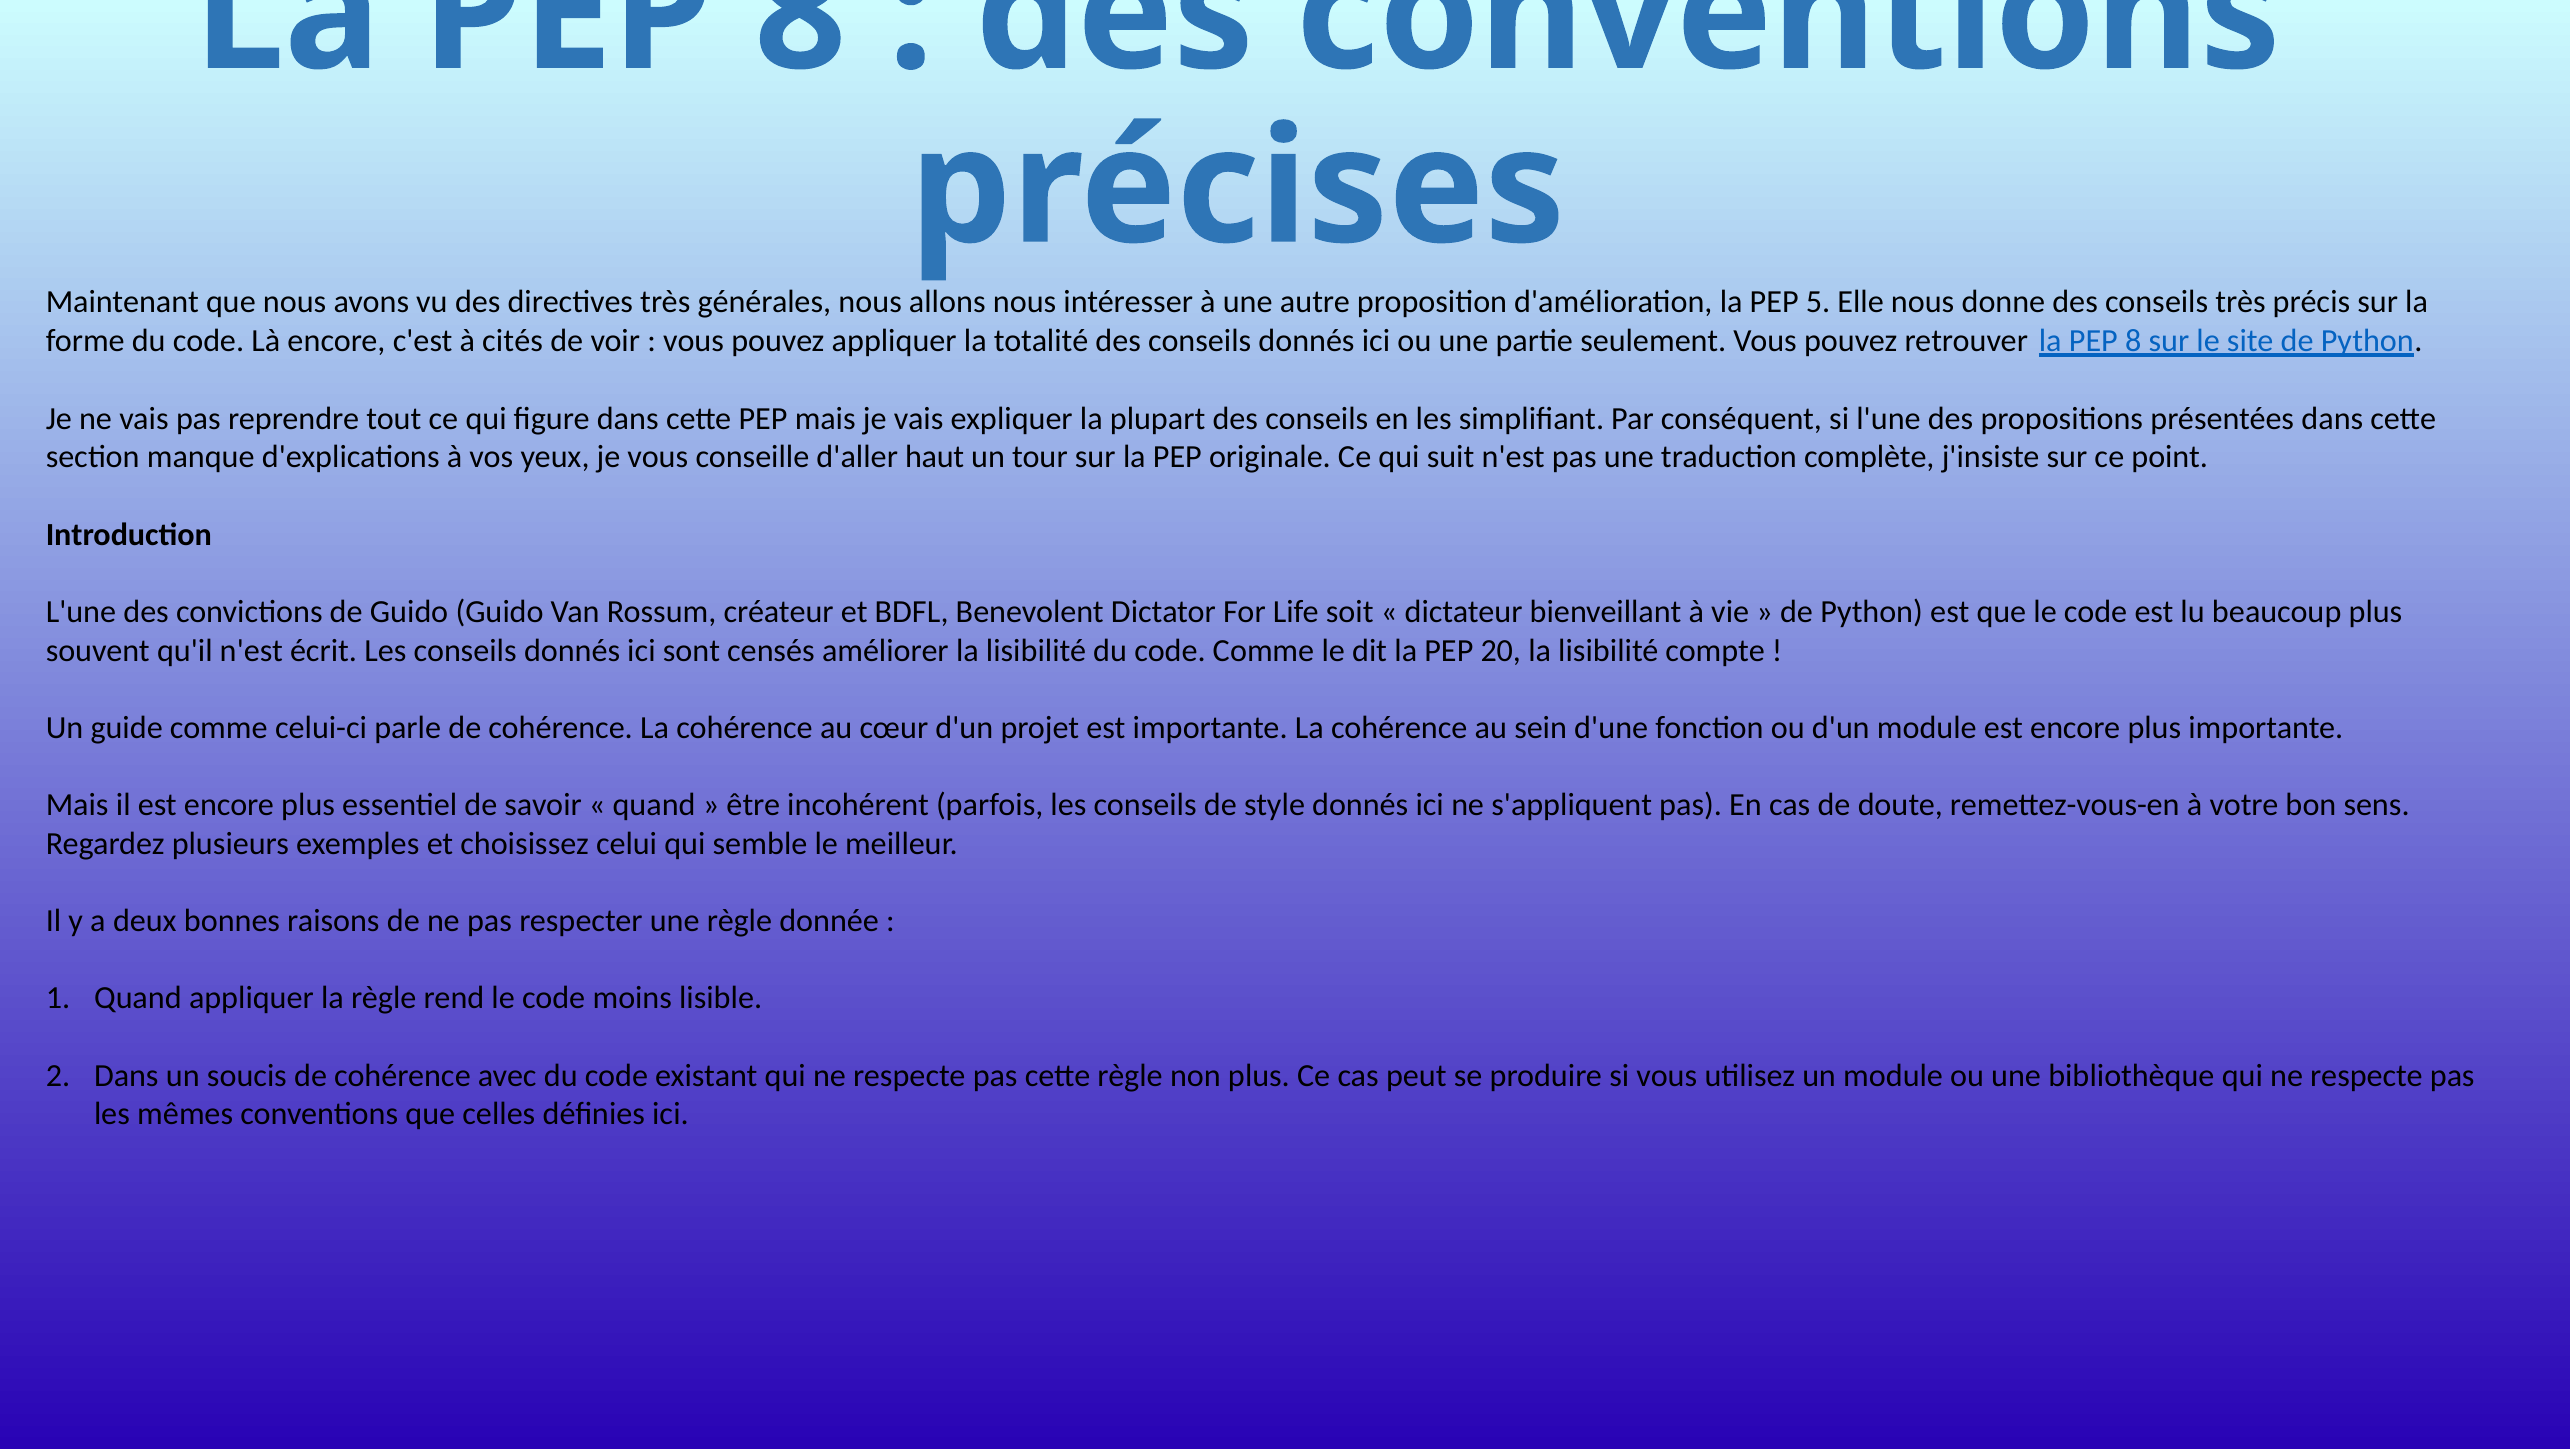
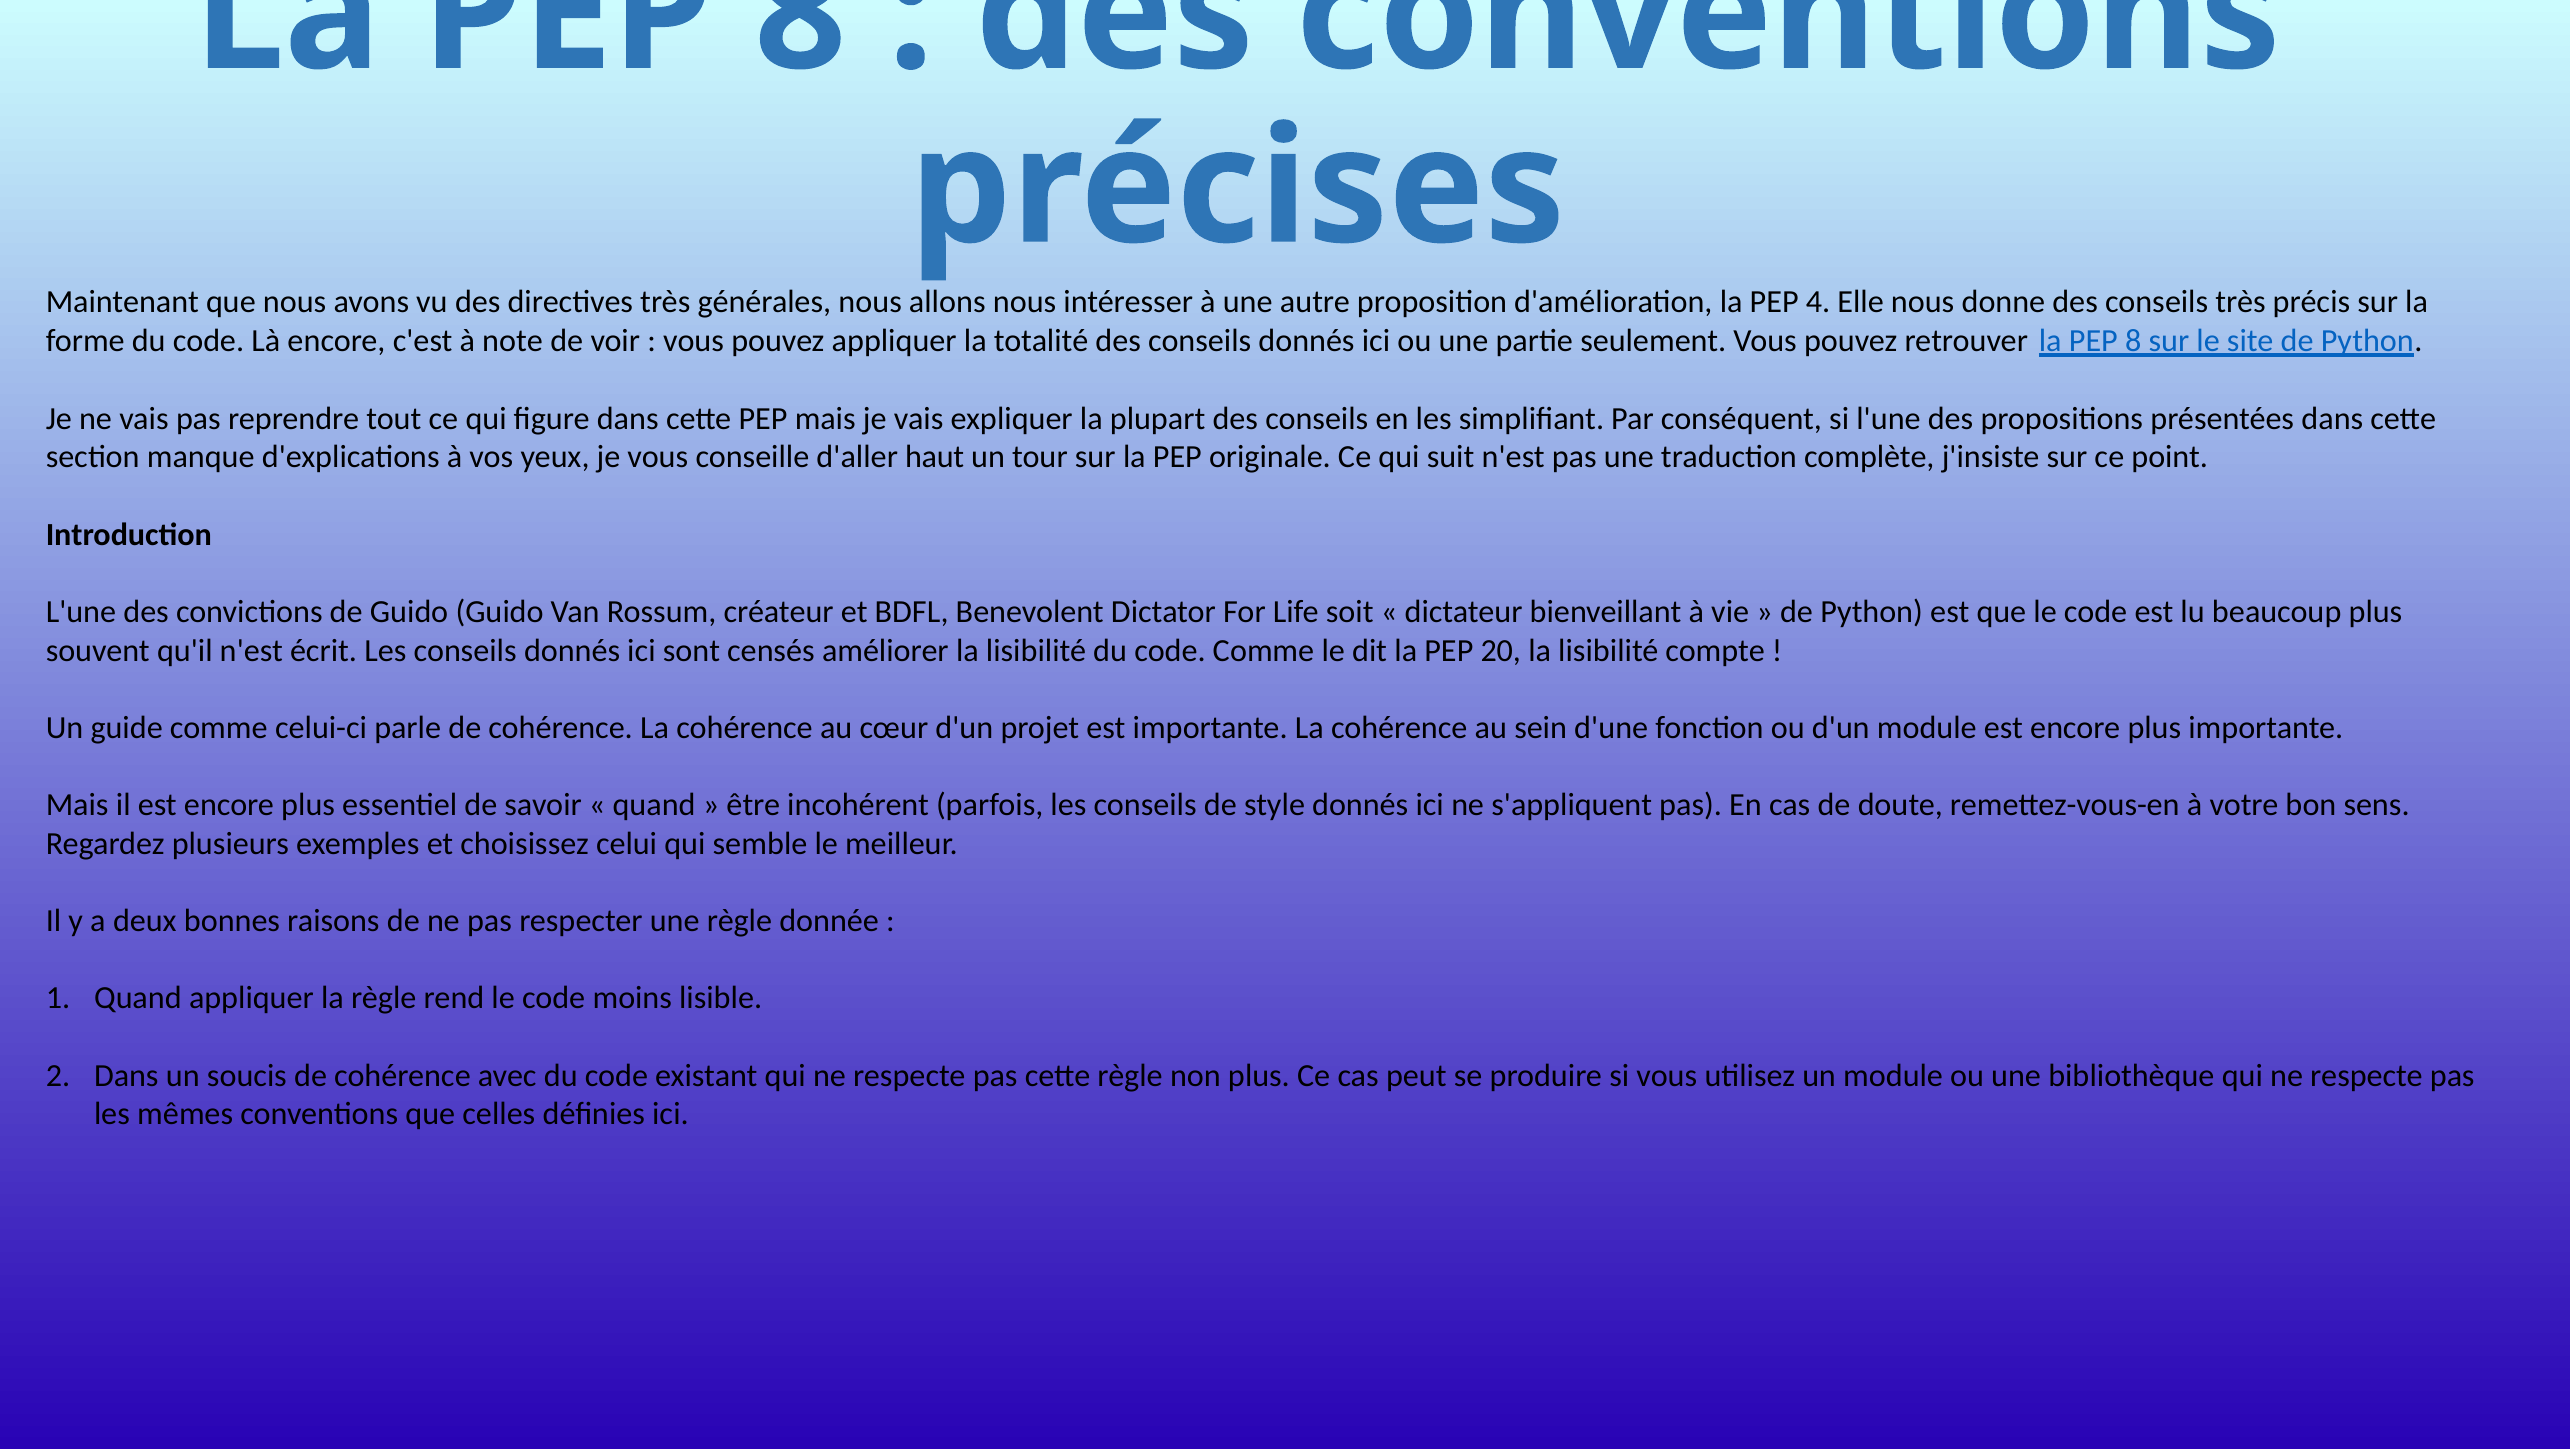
5: 5 -> 4
cités: cités -> note
